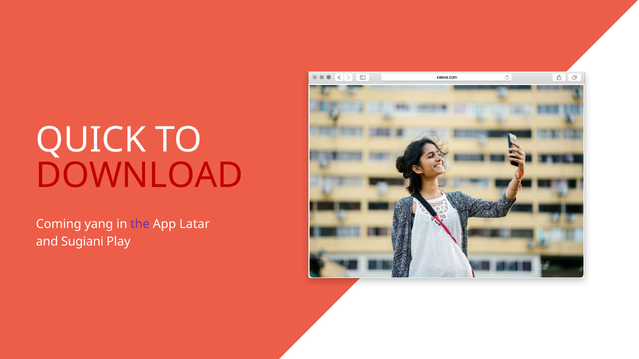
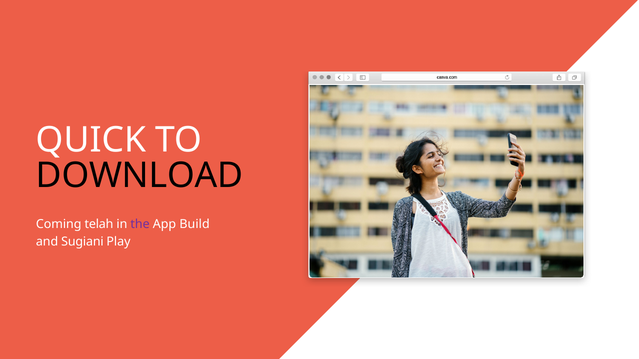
DOWNLOAD colour: red -> black
yang: yang -> telah
Latar: Latar -> Build
